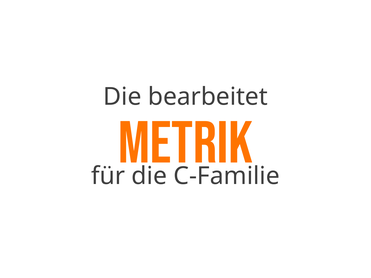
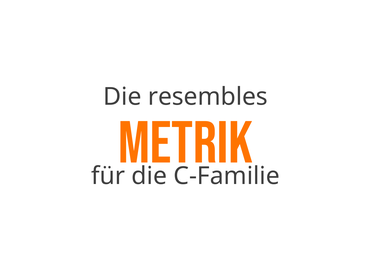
bearbeitet: bearbeitet -> resembles
